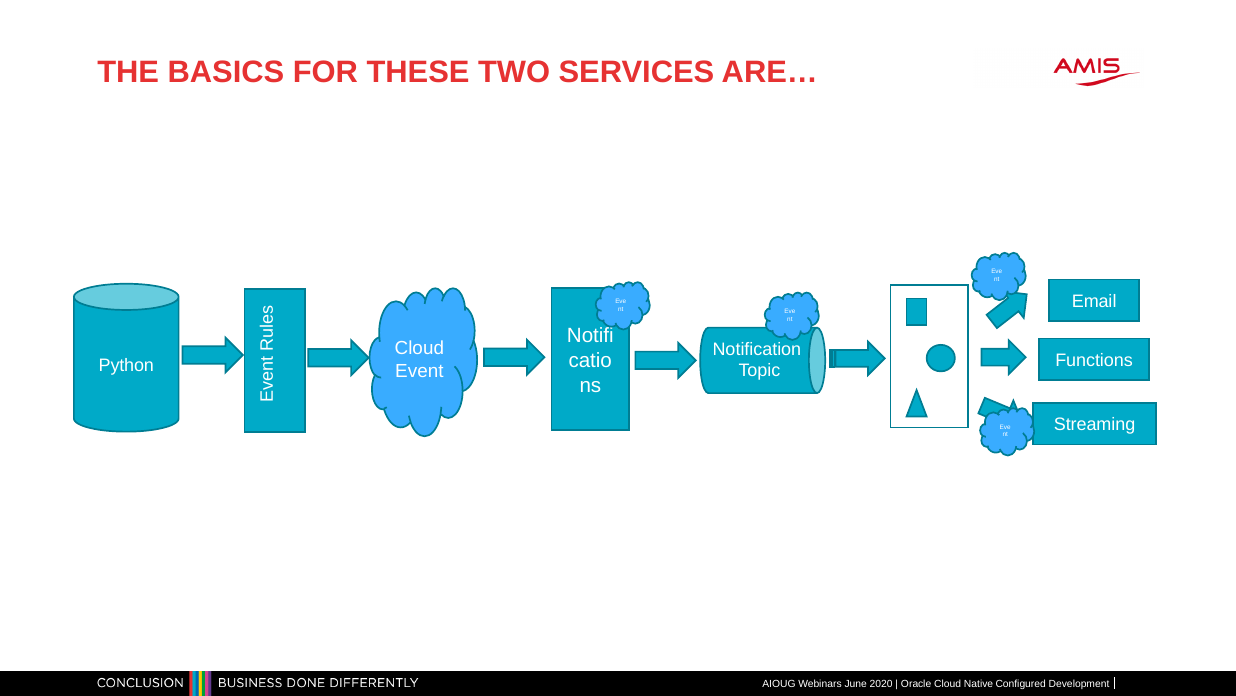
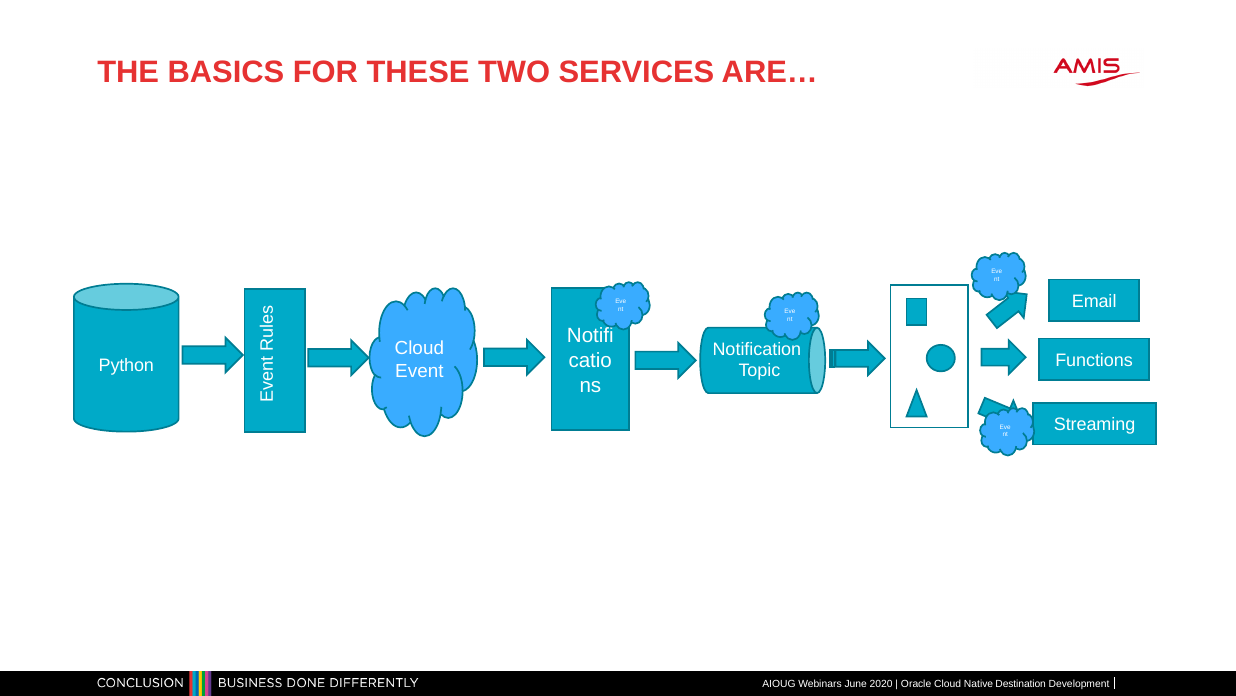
Configured: Configured -> Destination
